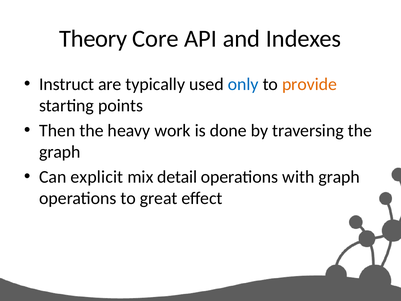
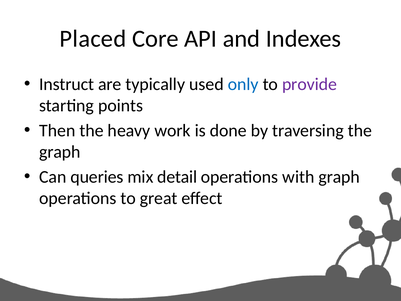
Theory: Theory -> Placed
provide colour: orange -> purple
explicit: explicit -> queries
